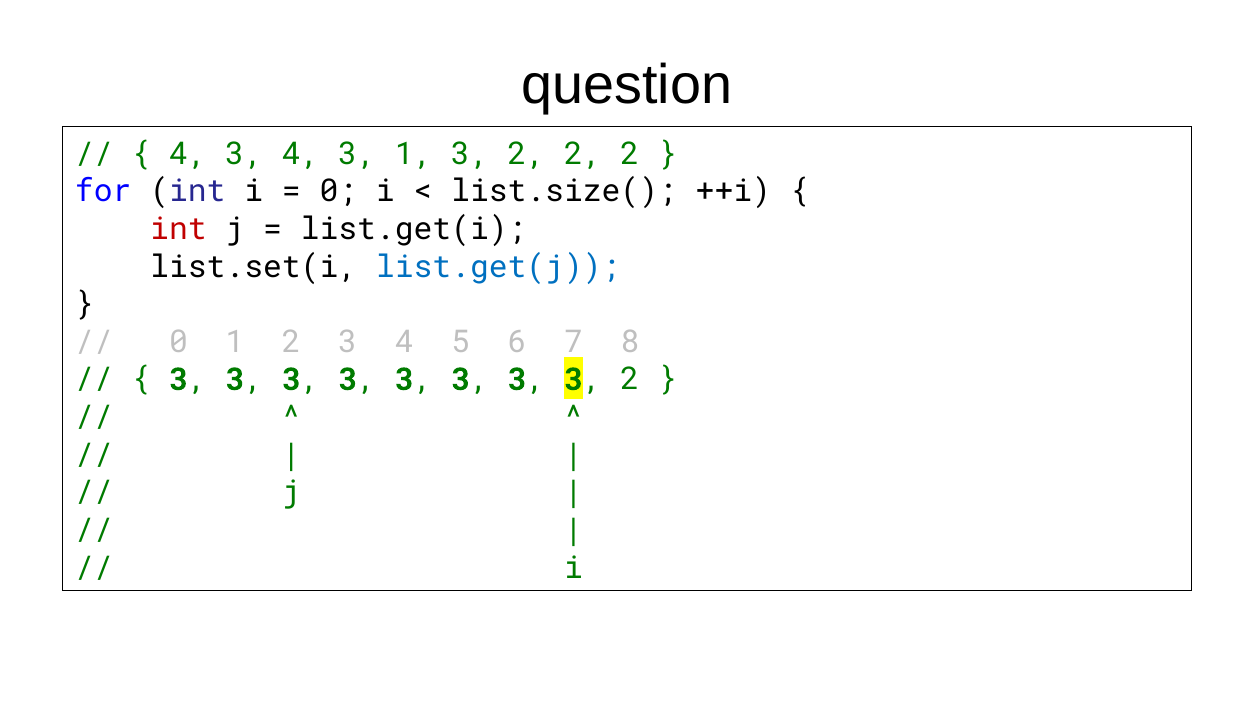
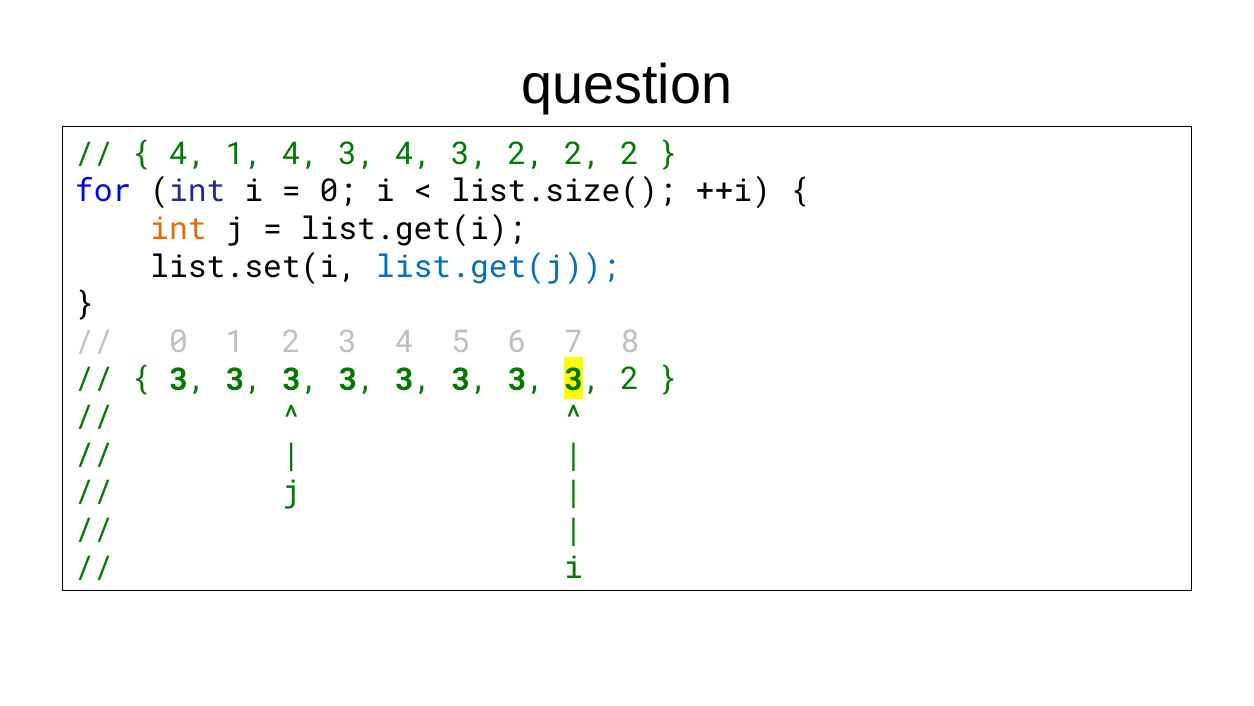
3 at (244, 154): 3 -> 1
4 3 1: 1 -> 4
int at (178, 229) colour: red -> orange
